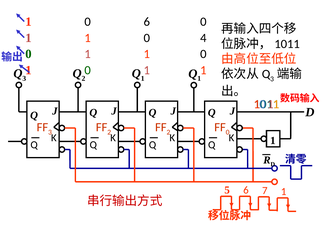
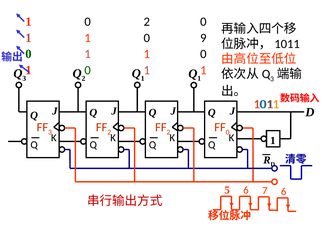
6 at (147, 22): 6 -> 2
4: 4 -> 9
7 1: 1 -> 6
